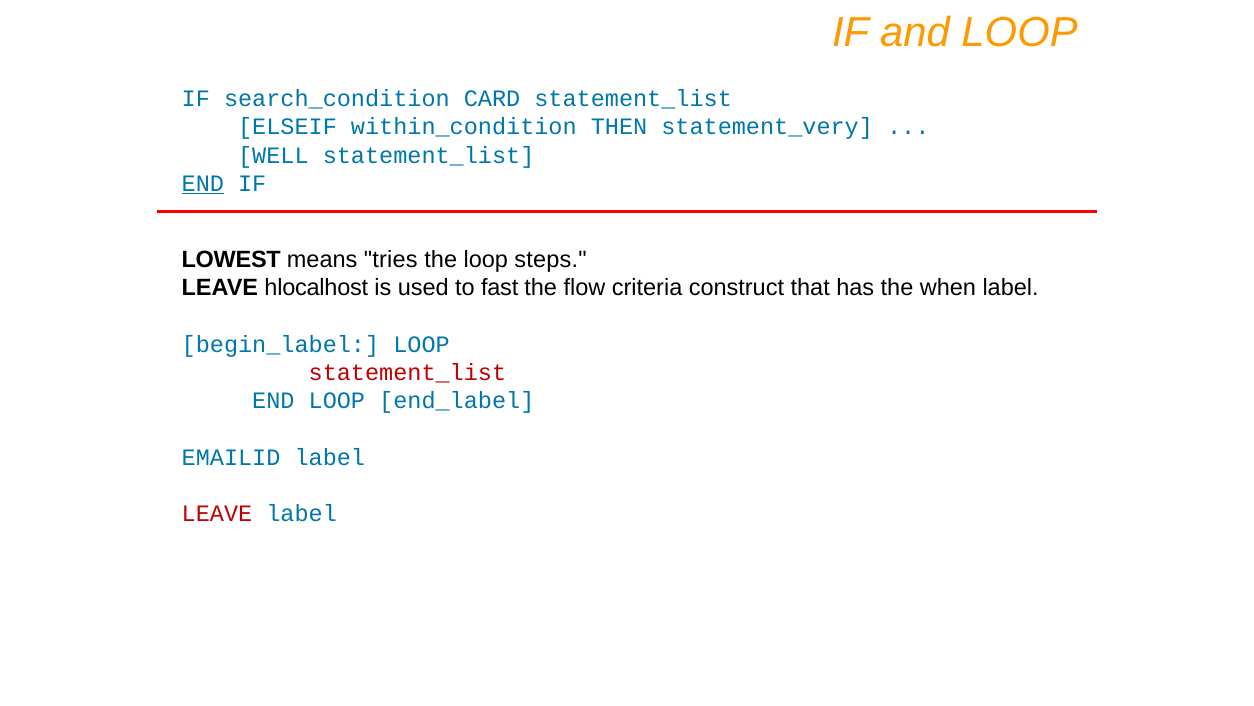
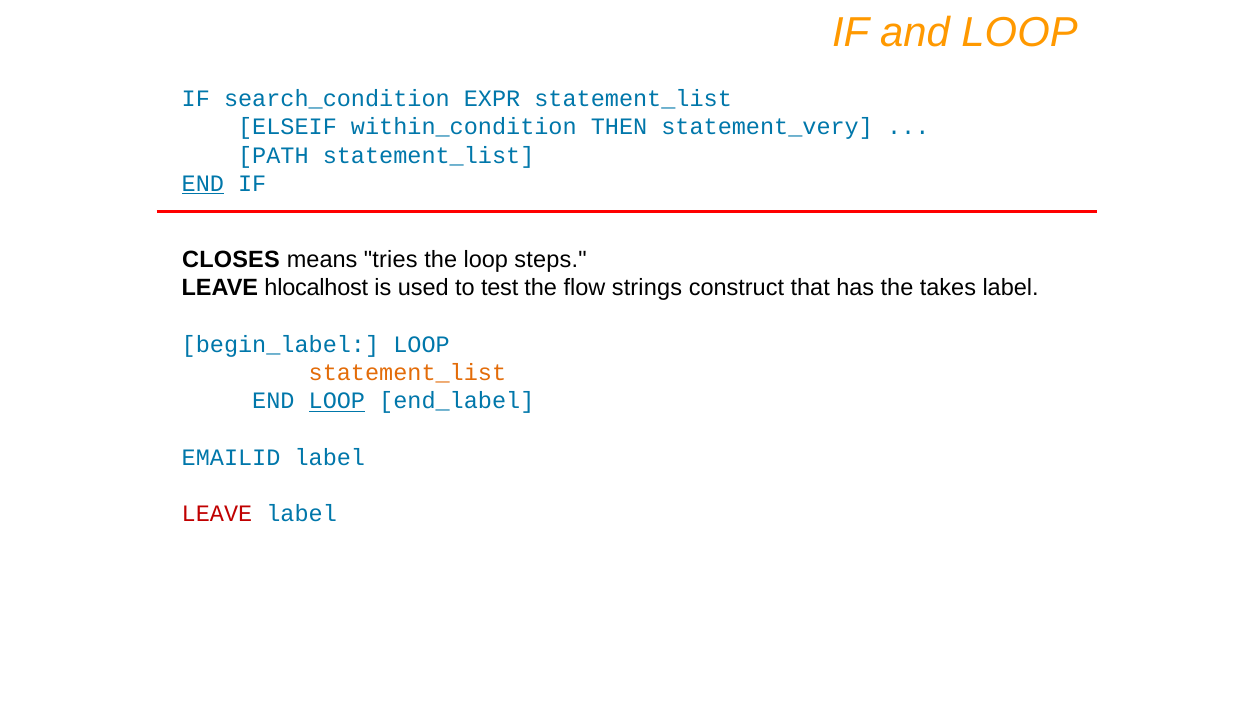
CARD: CARD -> EXPR
WELL: WELL -> PATH
LOWEST: LOWEST -> CLOSES
fast: fast -> test
criteria: criteria -> strings
when: when -> takes
statement_list at (407, 373) colour: red -> orange
LOOP at (337, 401) underline: none -> present
